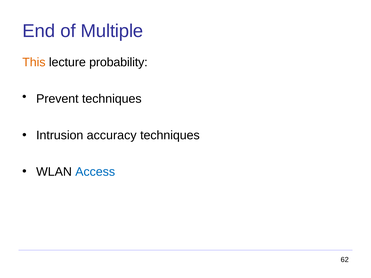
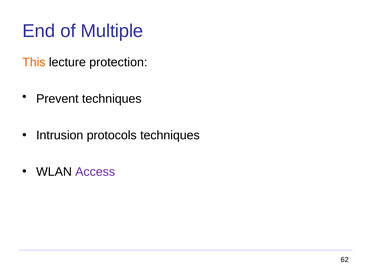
probability: probability -> protection
accuracy: accuracy -> protocols
Access colour: blue -> purple
